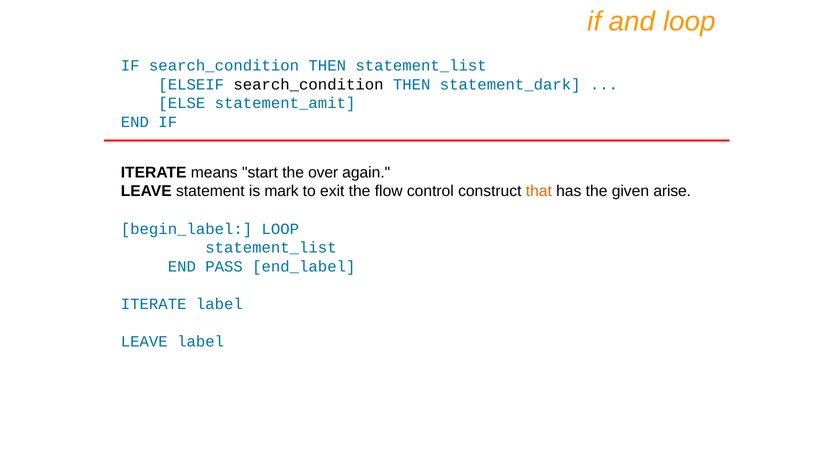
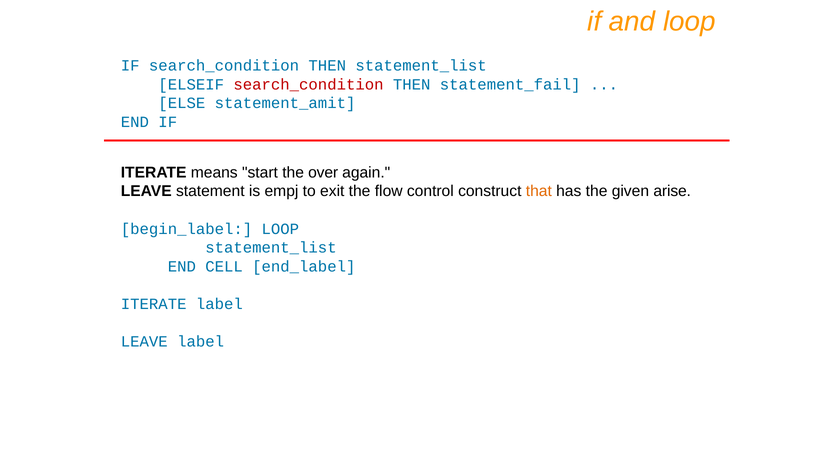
search_condition at (308, 84) colour: black -> red
statement_dark: statement_dark -> statement_fail
mark: mark -> empj
PASS: PASS -> CELL
